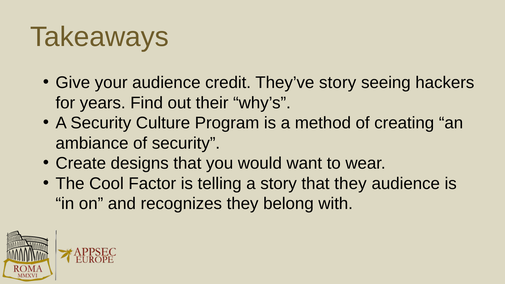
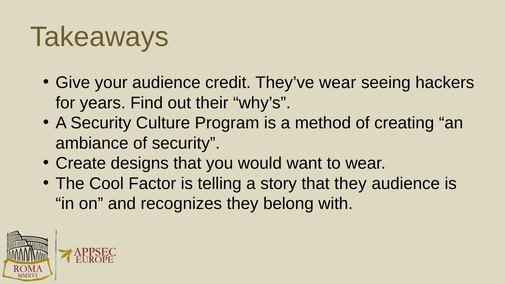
They’ve story: story -> wear
